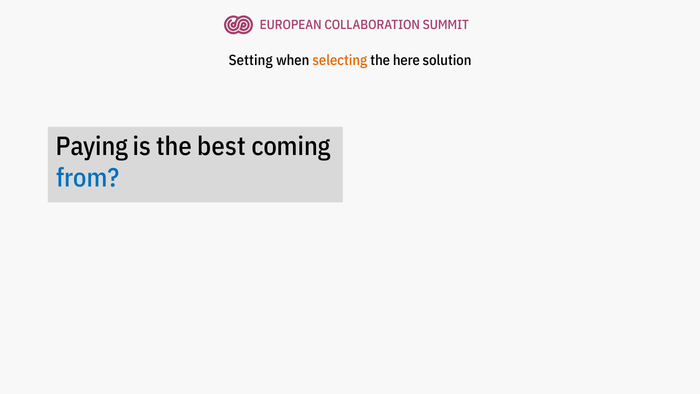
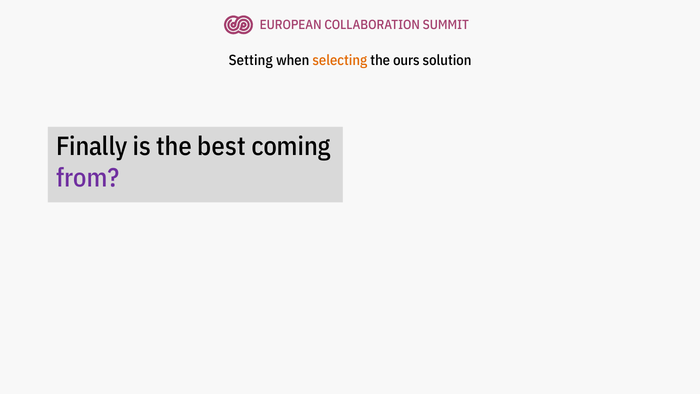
here: here -> ours
Paying: Paying -> Finally
from colour: blue -> purple
